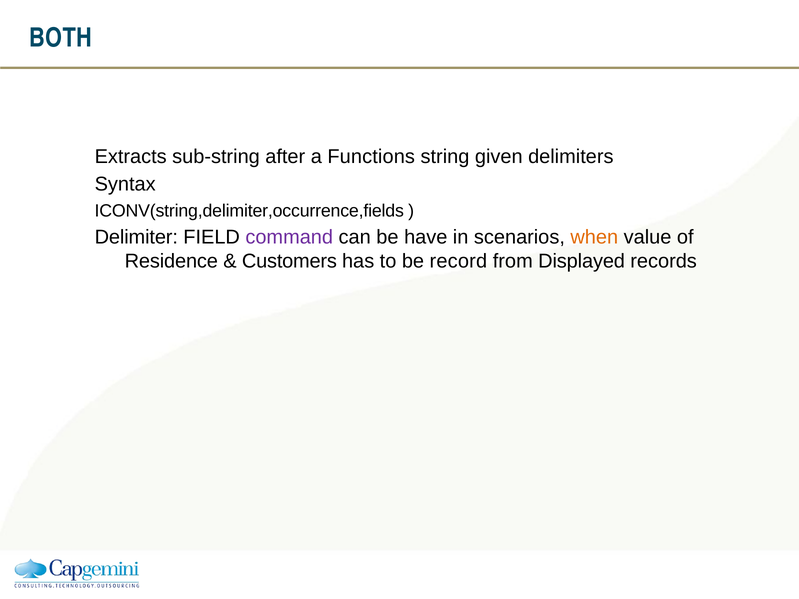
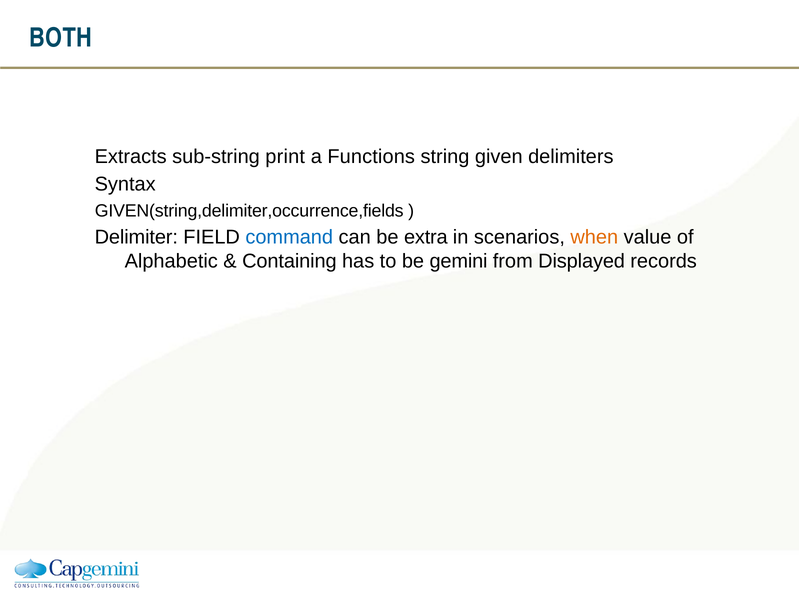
after: after -> print
ICONV(string,delimiter,occurrence,fields: ICONV(string,delimiter,occurrence,fields -> GIVEN(string,delimiter,occurrence,fields
command colour: purple -> blue
have: have -> extra
Residence: Residence -> Alphabetic
Customers: Customers -> Containing
record: record -> gemini
